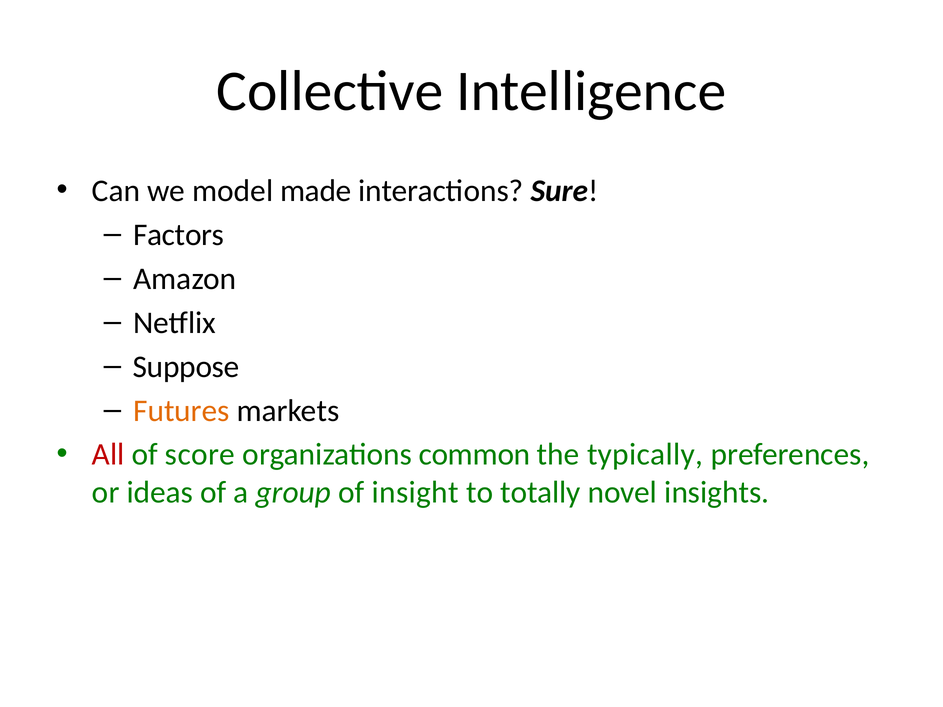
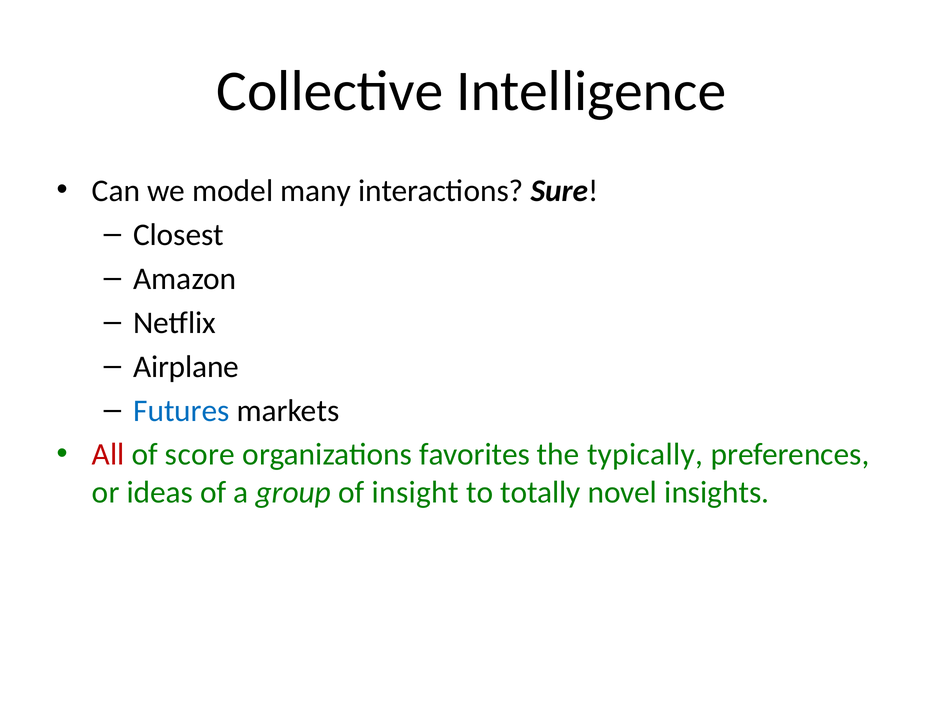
made: made -> many
Factors: Factors -> Closest
Suppose: Suppose -> Airplane
Futures colour: orange -> blue
common: common -> favorites
